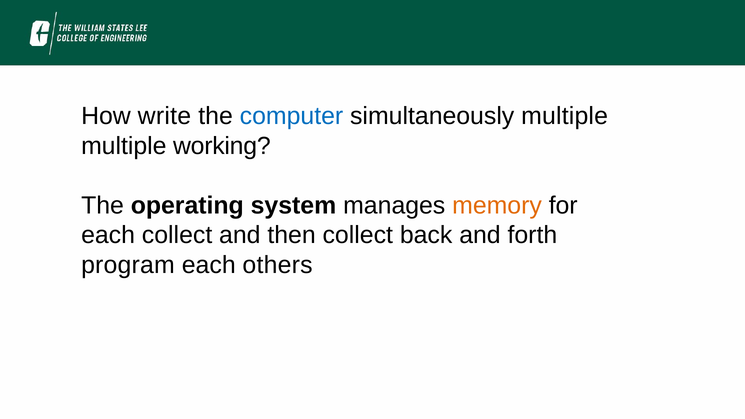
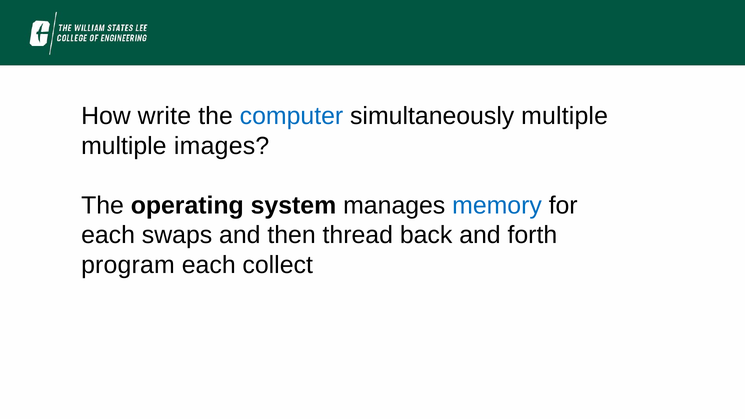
working: working -> images
memory colour: orange -> blue
each collect: collect -> swaps
then collect: collect -> thread
others: others -> collect
